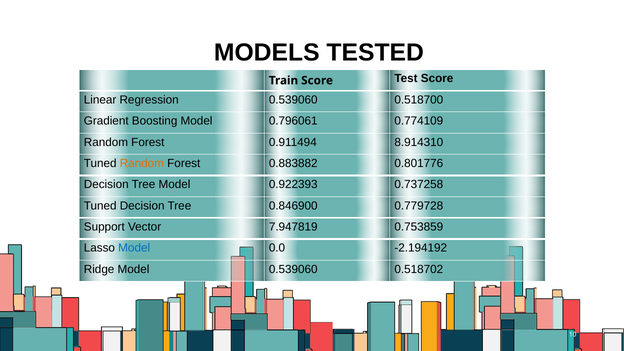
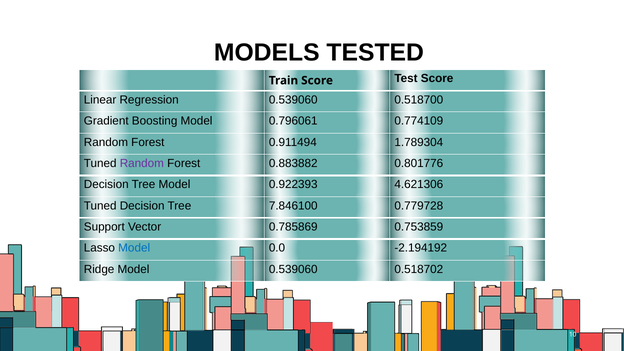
8.914310: 8.914310 -> 1.789304
Random at (142, 163) colour: orange -> purple
0.737258: 0.737258 -> 4.621306
0.846900: 0.846900 -> 7.846100
7.947819: 7.947819 -> 0.785869
